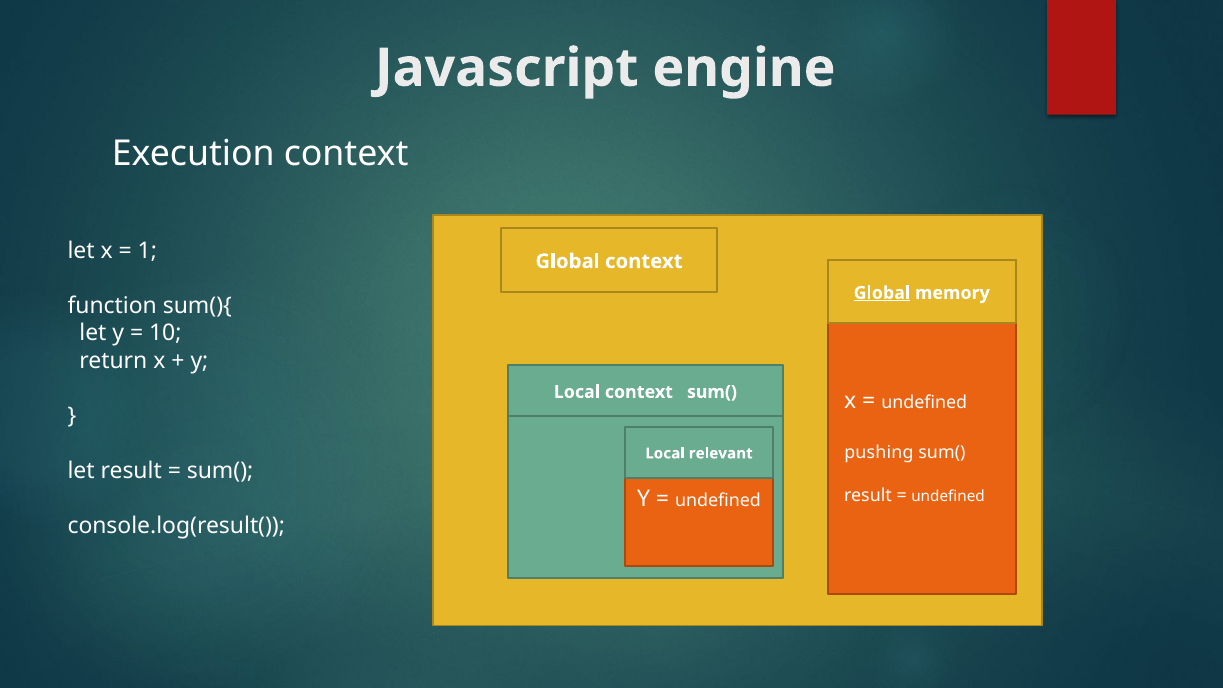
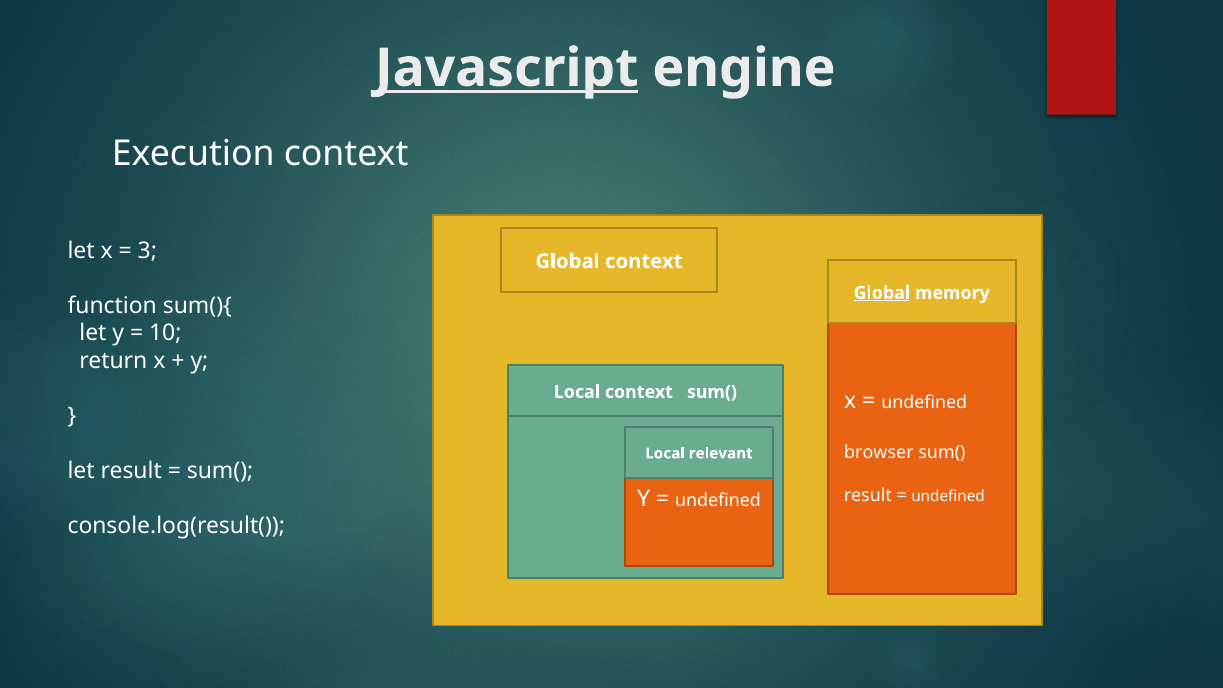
Javascript underline: none -> present
1: 1 -> 3
pushing: pushing -> browser
